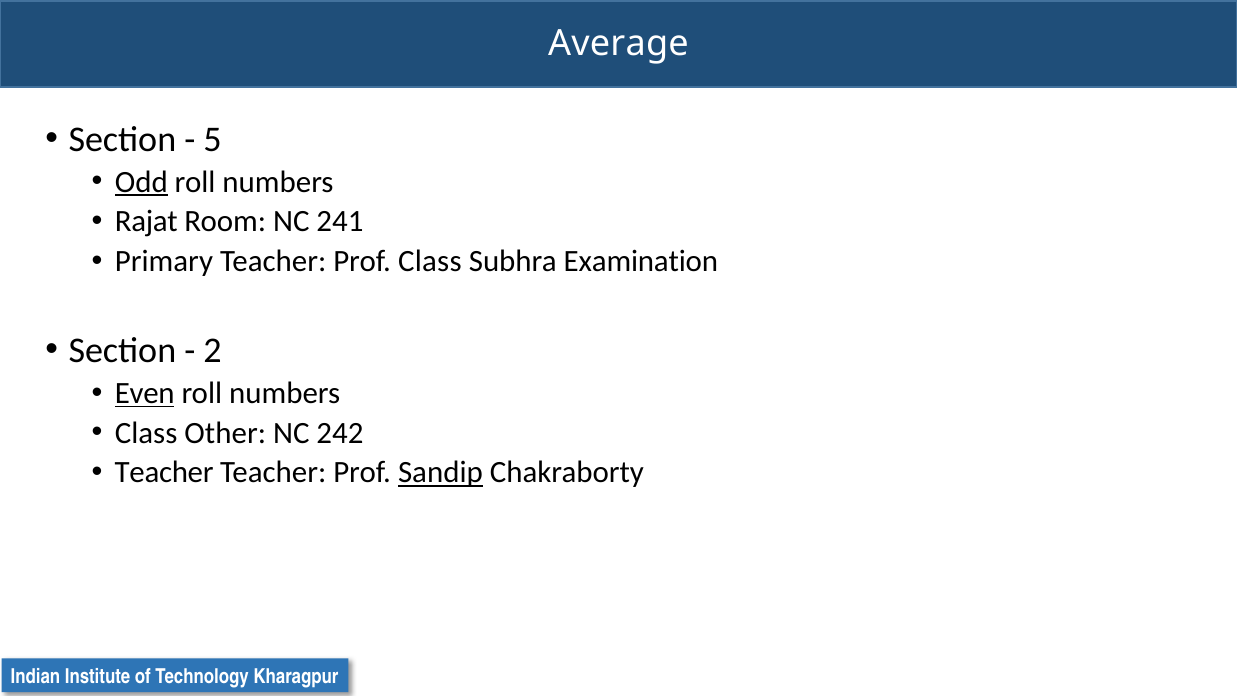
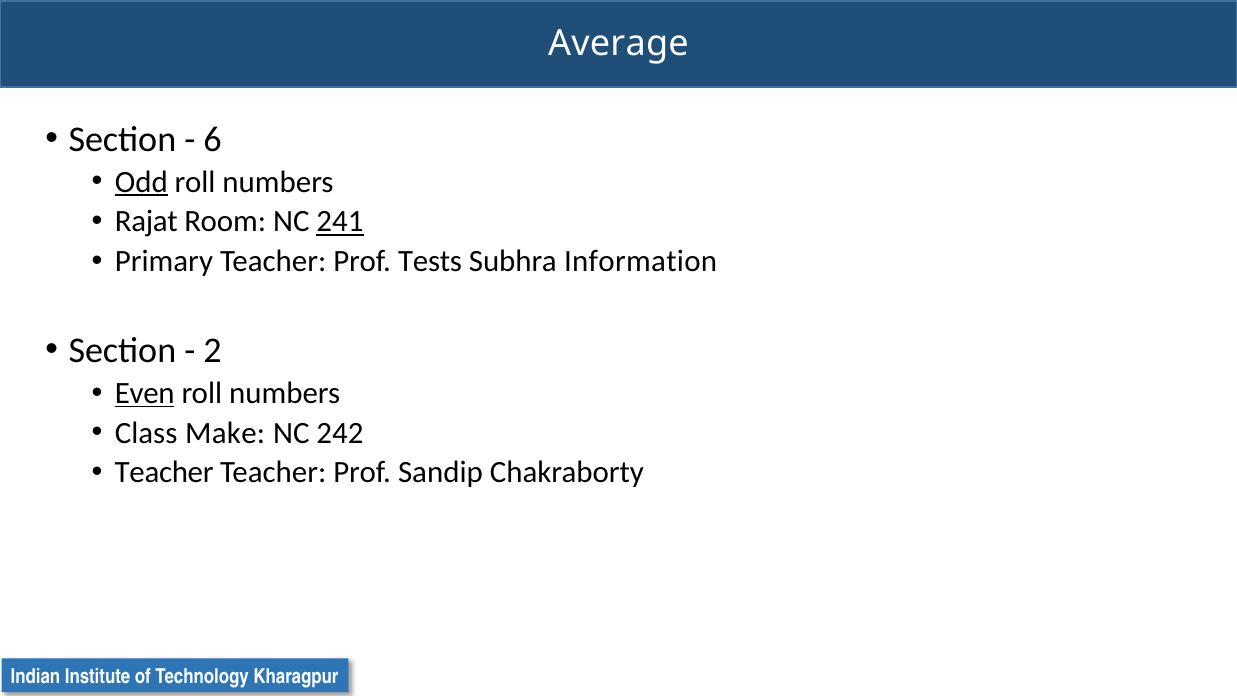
5: 5 -> 6
241 underline: none -> present
Prof Class: Class -> Tests
Examination: Examination -> Information
Other: Other -> Make
Sandip underline: present -> none
